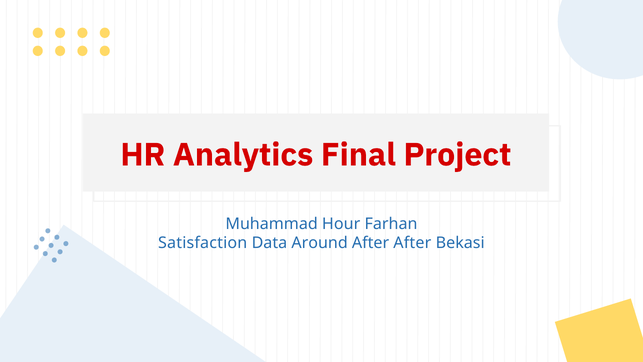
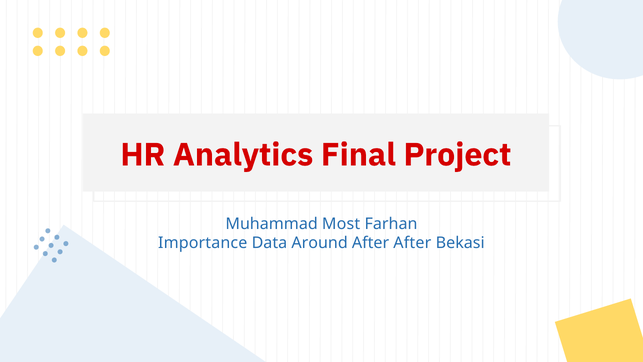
Hour: Hour -> Most
Satisfaction: Satisfaction -> Importance
